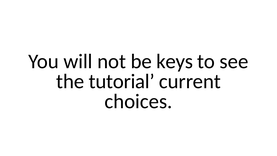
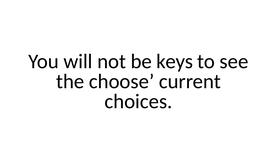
tutorial: tutorial -> choose
